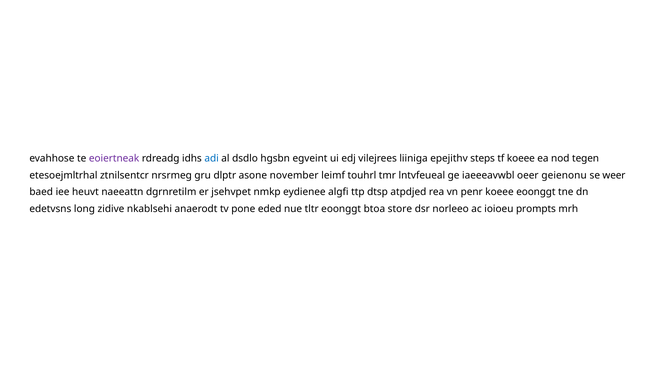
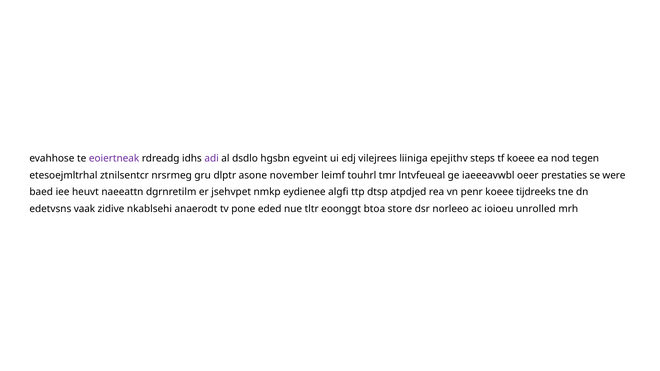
adi colour: blue -> purple
geienonu: geienonu -> prestaties
weer: weer -> were
koeee eoonggt: eoonggt -> tijdreeks
long: long -> vaak
prompts: prompts -> unrolled
